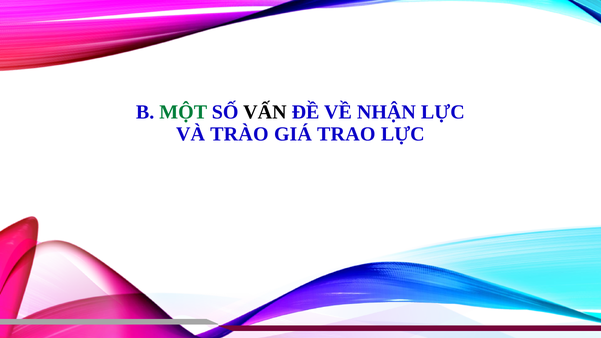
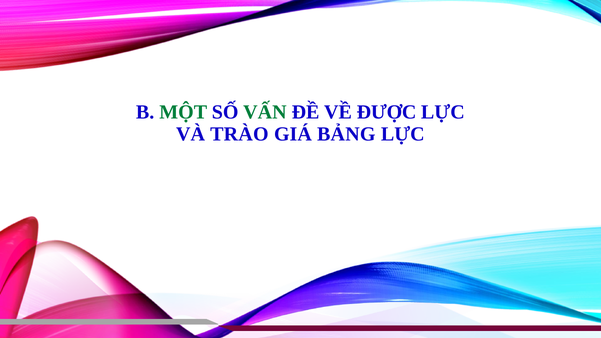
VẤN colour: black -> green
NHẬN: NHẬN -> ĐƯỢC
TRAO: TRAO -> BẢNG
